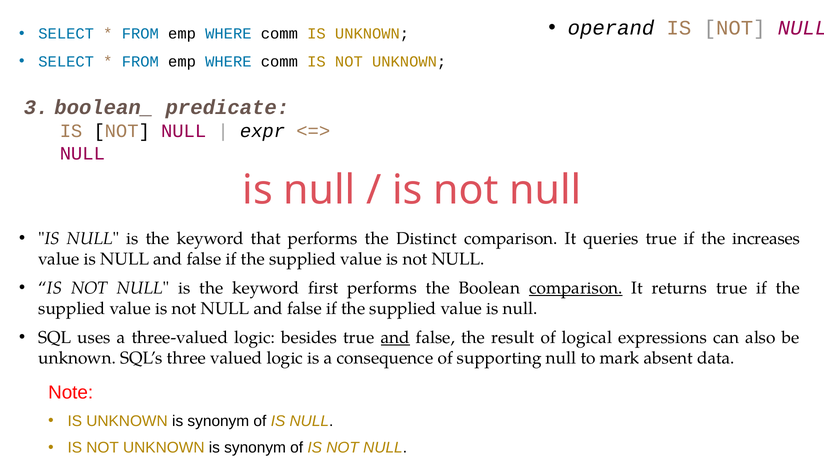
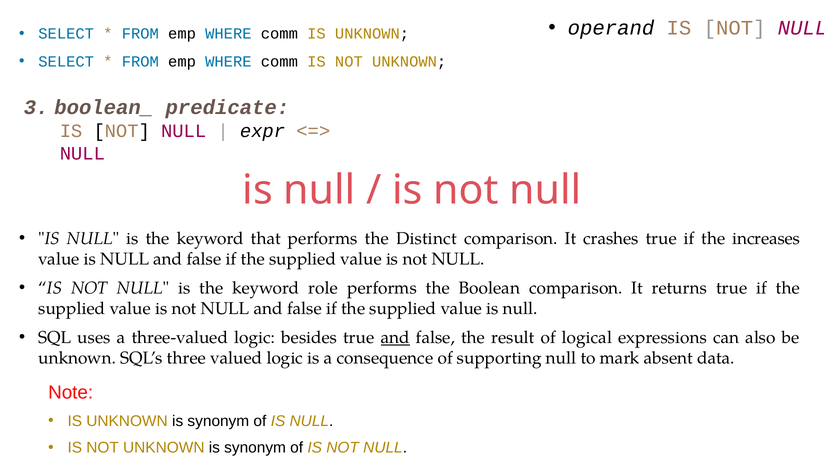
queries: queries -> crashes
first: first -> role
comparison at (576, 288) underline: present -> none
